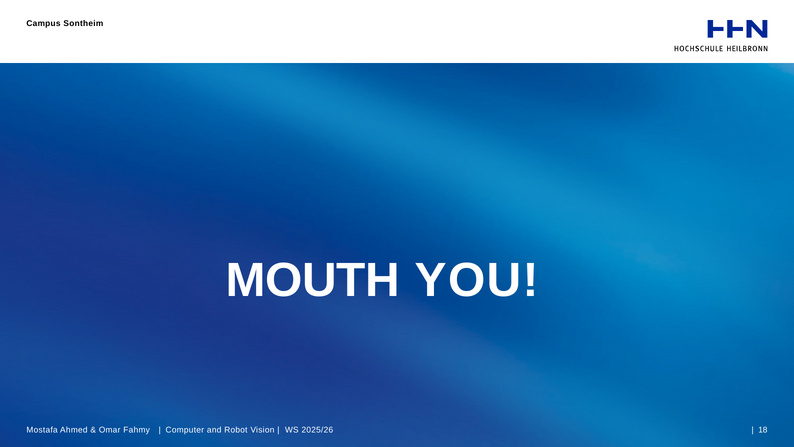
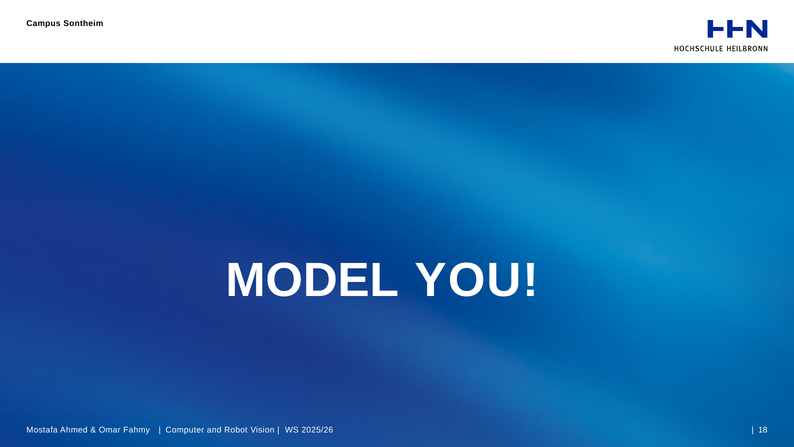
MOUTH: MOUTH -> MODEL
